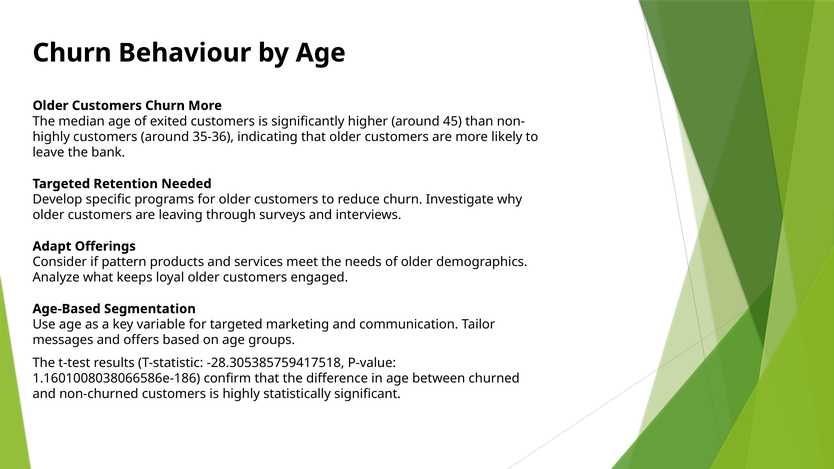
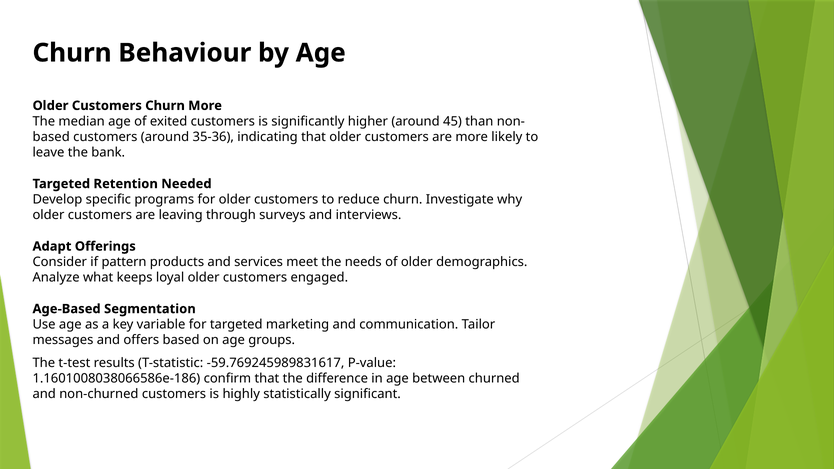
highly at (51, 137): highly -> based
-28.305385759417518: -28.305385759417518 -> -59.769245989831617
